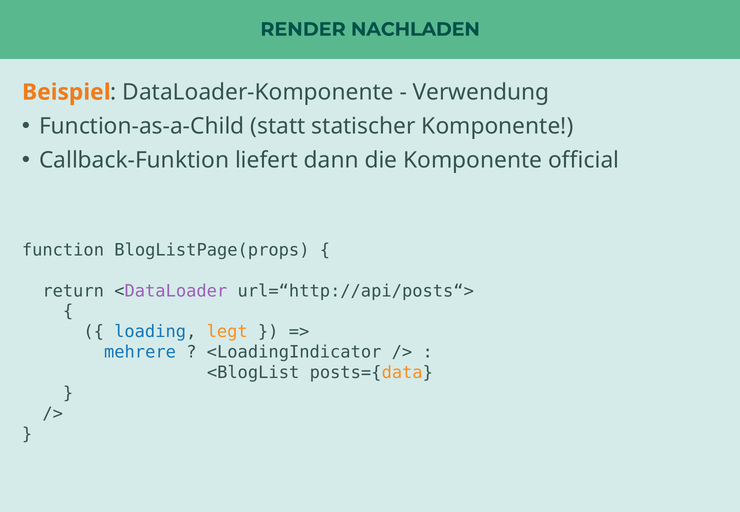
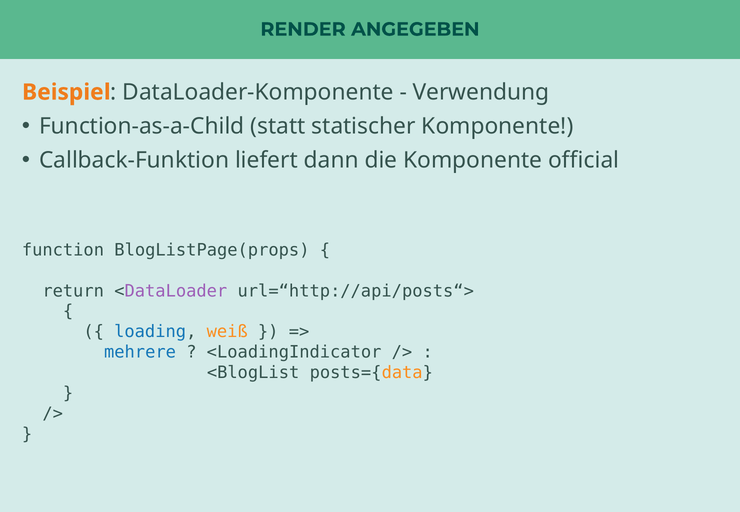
NACHLADEN: NACHLADEN -> ANGEGEBEN
legt: legt -> weiß
